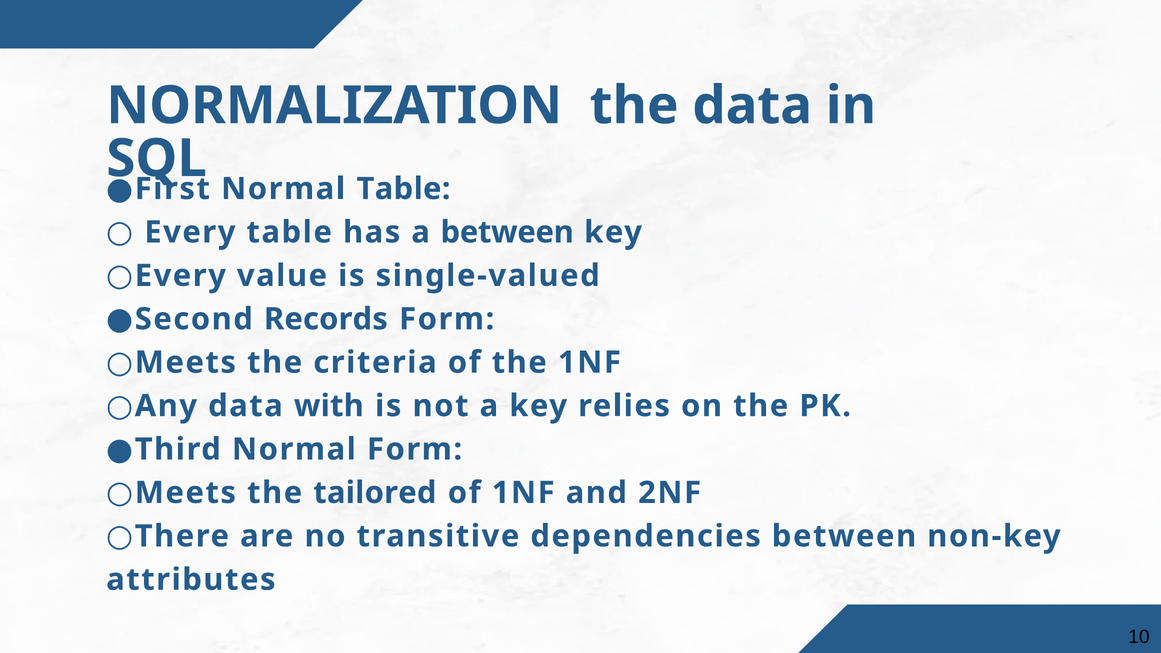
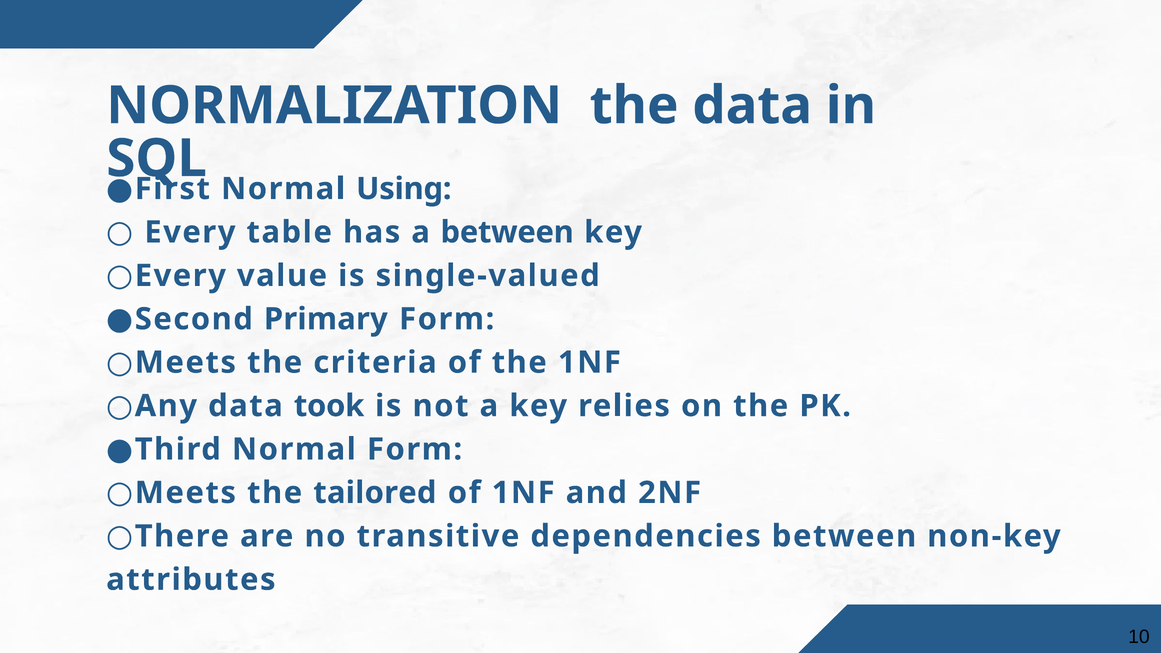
Normal Table: Table -> Using
Records: Records -> Primary
with: with -> took
